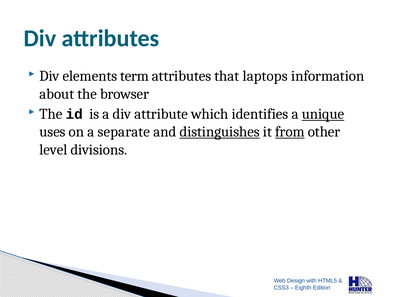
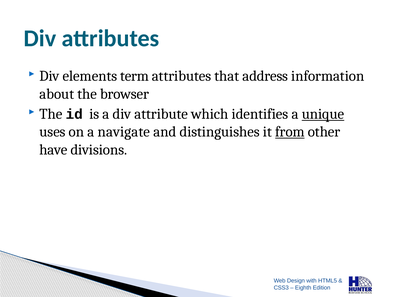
laptops: laptops -> address
separate: separate -> navigate
distinguishes underline: present -> none
level: level -> have
